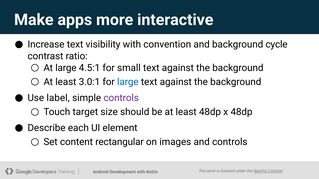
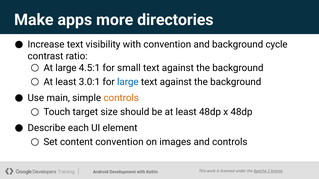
interactive: interactive -> directories
label: label -> main
controls at (121, 98) colour: purple -> orange
content rectangular: rectangular -> convention
